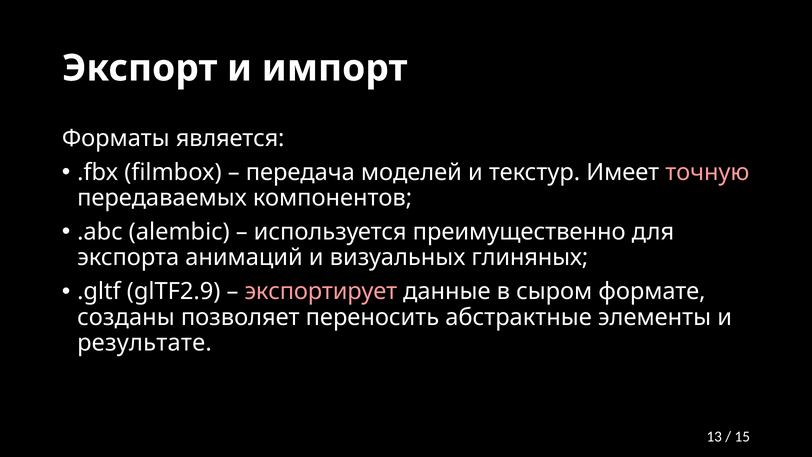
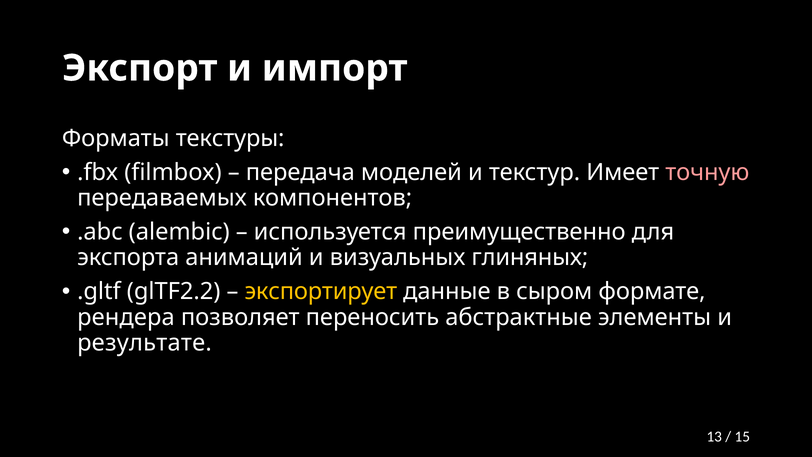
является: является -> текстуры
glTF2.9: glTF2.9 -> glTF2.2
экспортирует colour: pink -> yellow
созданы: созданы -> рендера
